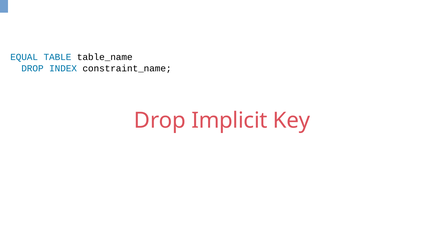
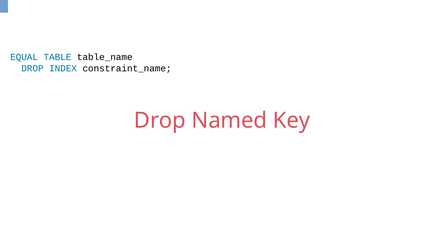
Implicit: Implicit -> Named
